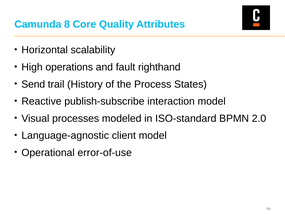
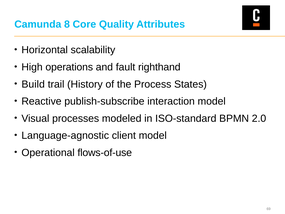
Send: Send -> Build
error-of-use: error-of-use -> flows-of-use
